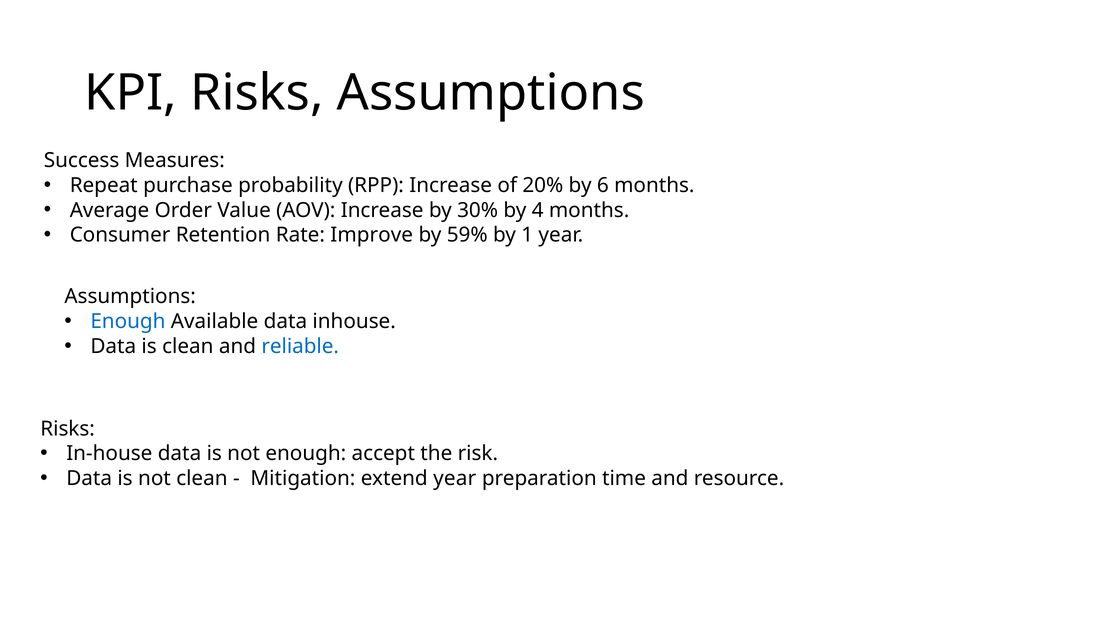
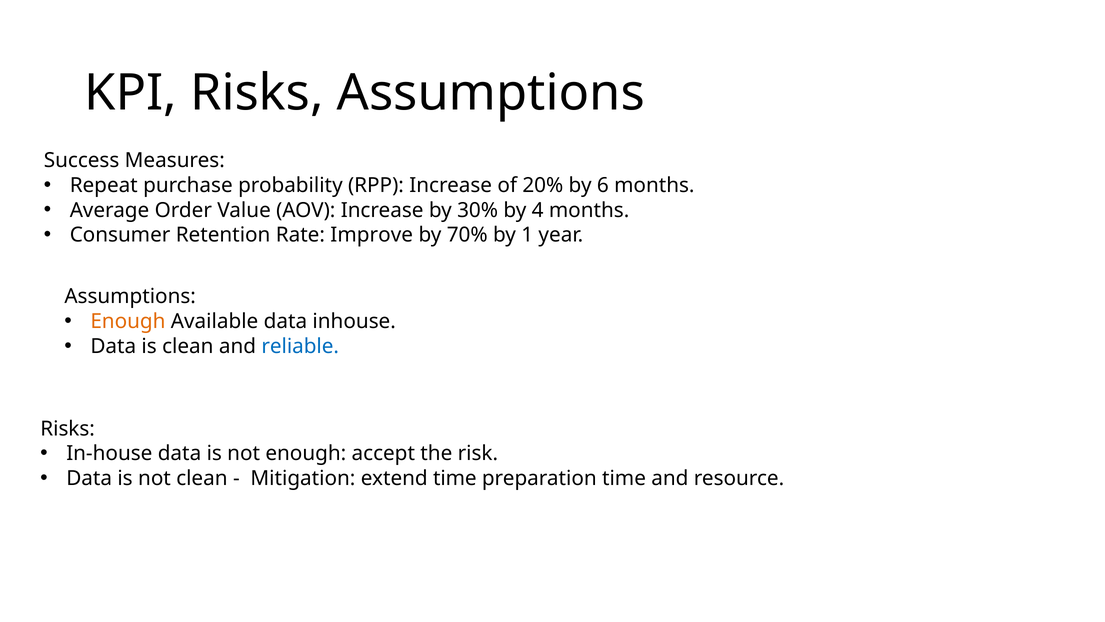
59%: 59% -> 70%
Enough at (128, 321) colour: blue -> orange
extend year: year -> time
